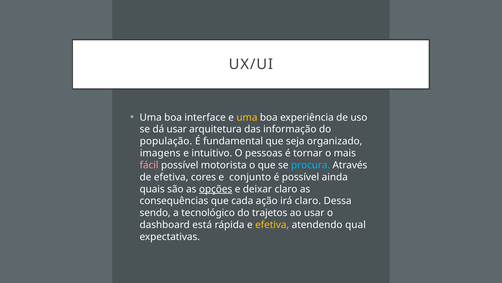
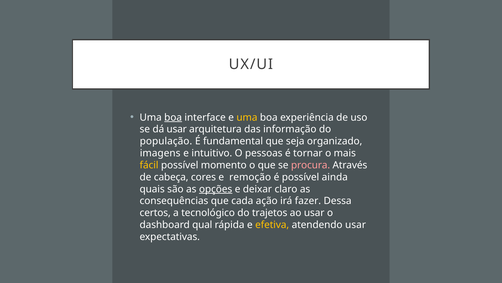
boa at (173, 117) underline: none -> present
fácil colour: pink -> yellow
motorista: motorista -> momento
procura colour: light blue -> pink
de efetiva: efetiva -> cabeça
conjunto: conjunto -> remoção
irá claro: claro -> fazer
sendo: sendo -> certos
está: está -> qual
atendendo qual: qual -> usar
